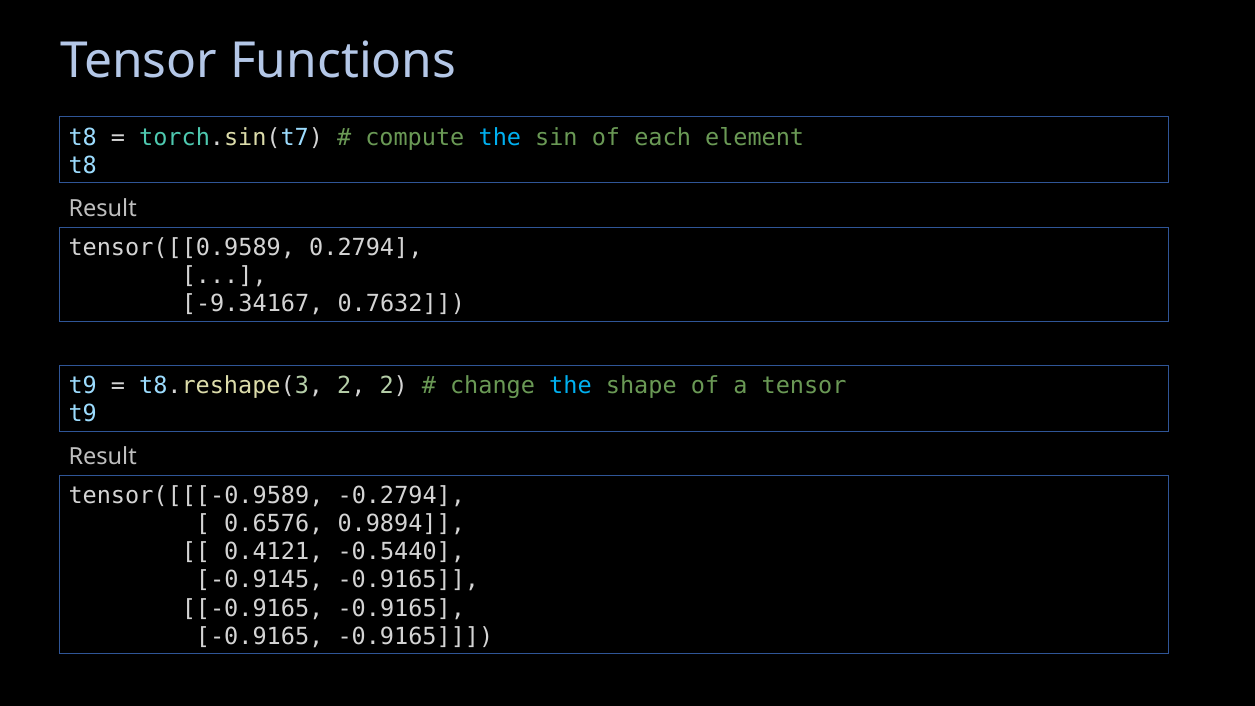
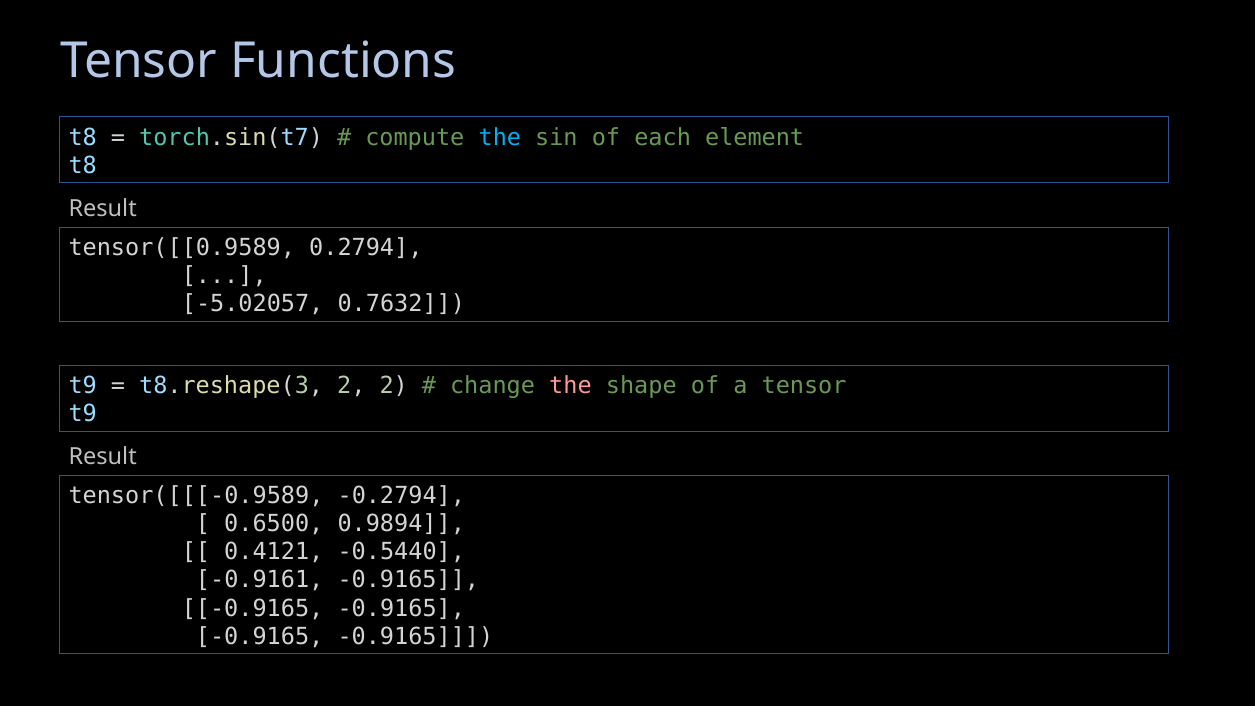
-9.34167: -9.34167 -> -5.02057
the at (570, 386) colour: light blue -> pink
0.6576: 0.6576 -> 0.6500
-0.9145: -0.9145 -> -0.9161
